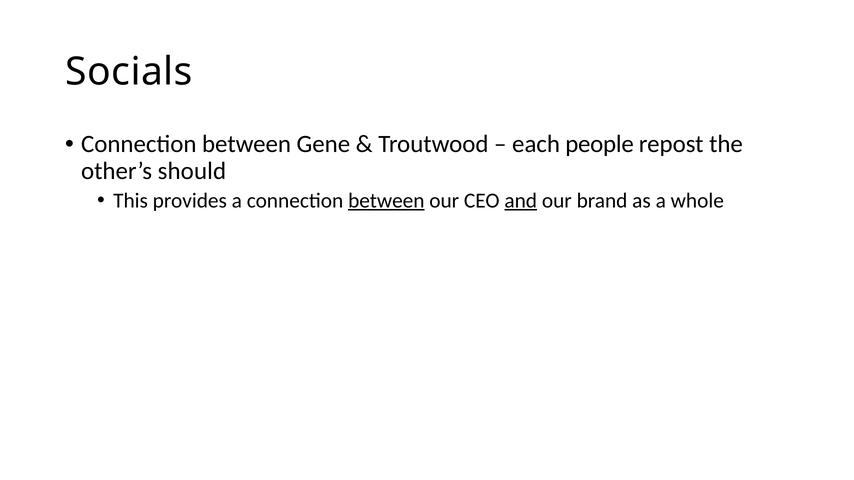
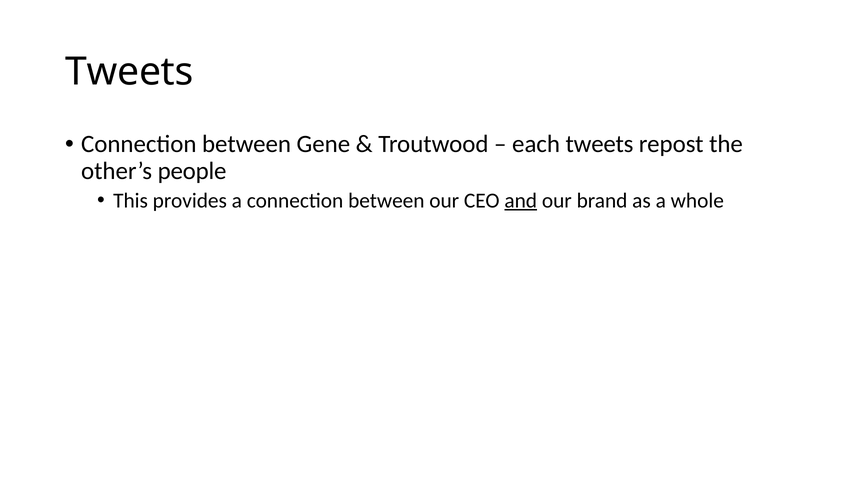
Socials at (129, 72): Socials -> Tweets
each people: people -> tweets
should: should -> people
between at (386, 201) underline: present -> none
